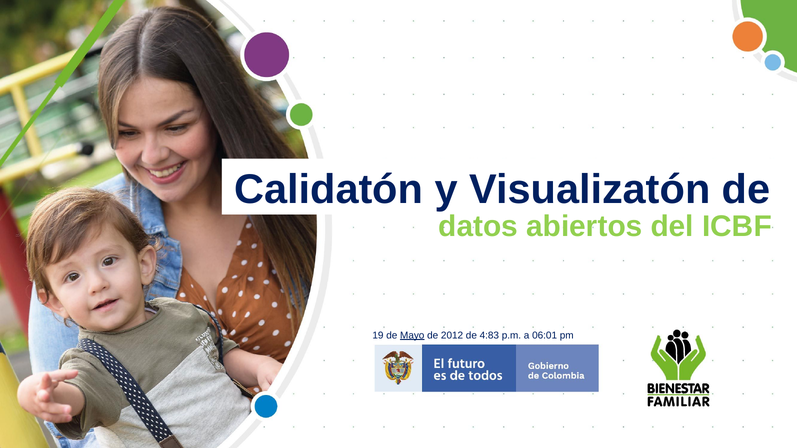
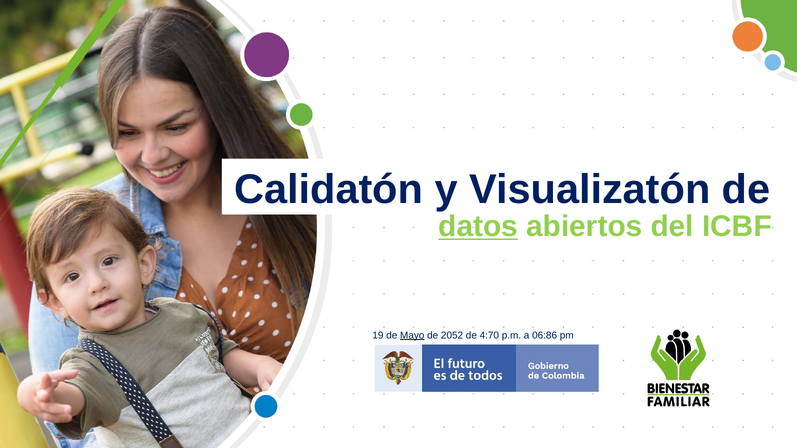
datos underline: none -> present
2012: 2012 -> 2052
4:83: 4:83 -> 4:70
06:01: 06:01 -> 06:86
